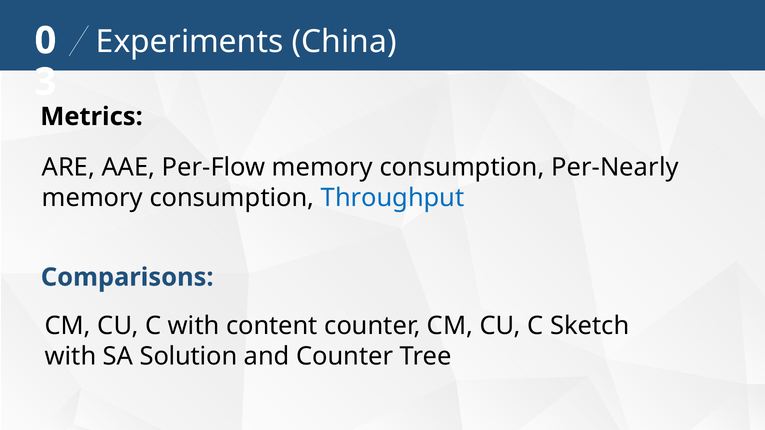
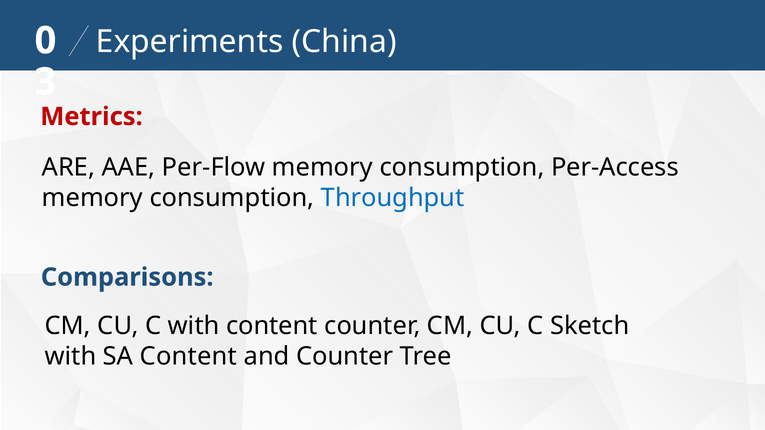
Metrics colour: black -> red
Per-Nearly: Per-Nearly -> Per-Access
SA Solution: Solution -> Content
